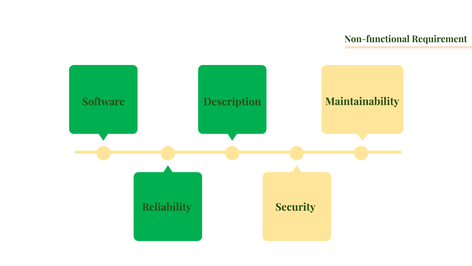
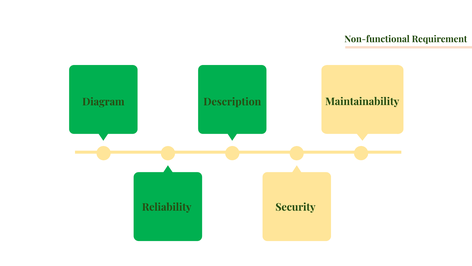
Software: Software -> Diagram
